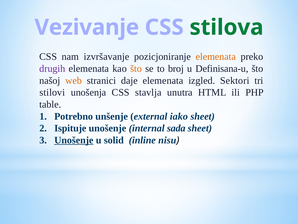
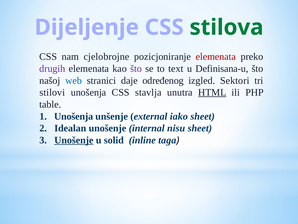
Vezivanje: Vezivanje -> Dijeljenje
izvršavanje: izvršavanje -> cjelobrojne
elemenata at (216, 56) colour: orange -> red
što at (136, 68) colour: orange -> purple
broj: broj -> text
web colour: orange -> blue
daje elemenata: elemenata -> određenog
HTML underline: none -> present
Potrebno at (74, 116): Potrebno -> Unošenja
Ispituje: Ispituje -> Idealan
sada: sada -> nisu
nisu: nisu -> taga
